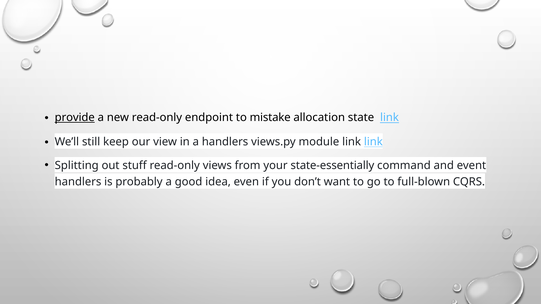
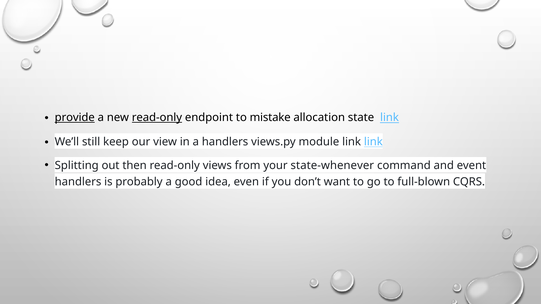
read-only at (157, 118) underline: none -> present
stuff: stuff -> then
state-essentially: state-essentially -> state-whenever
